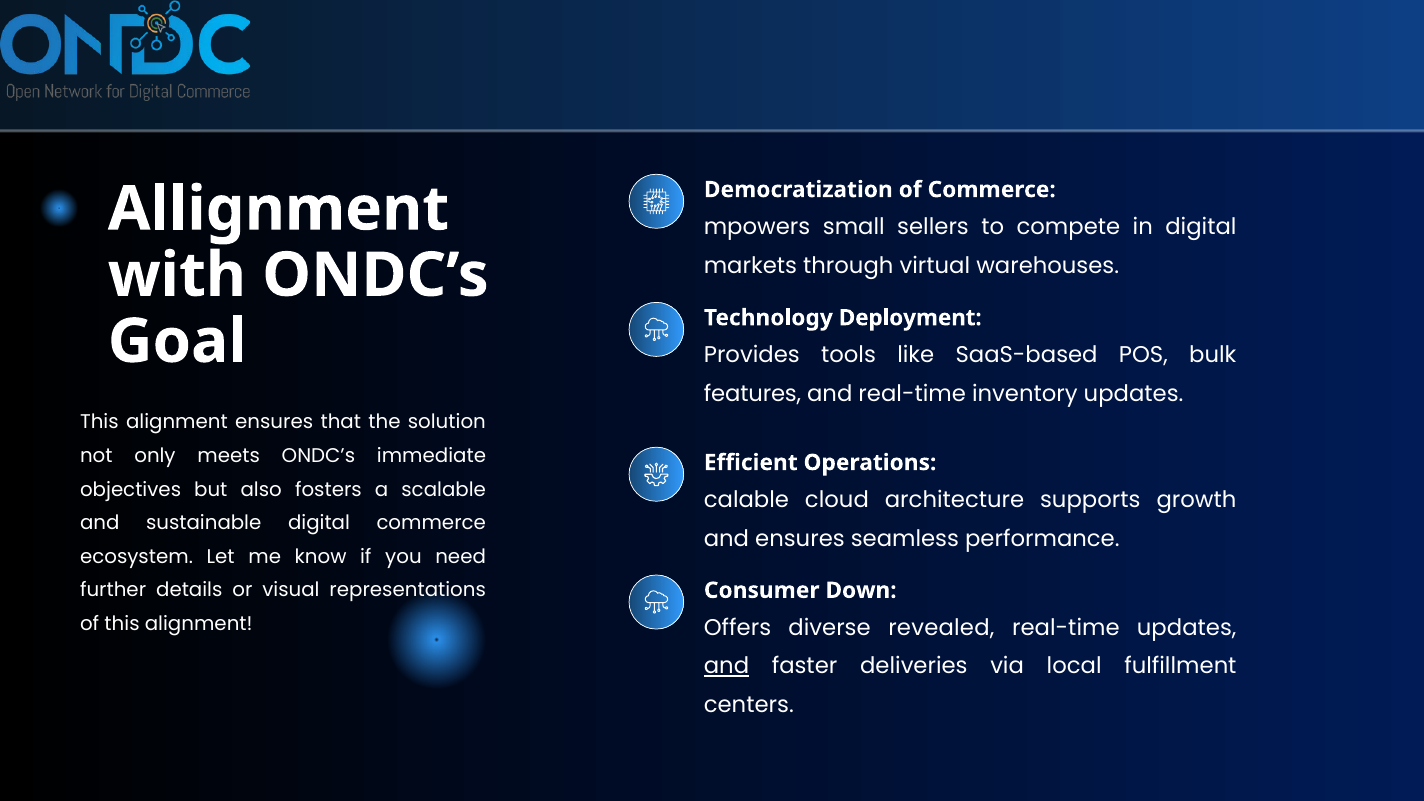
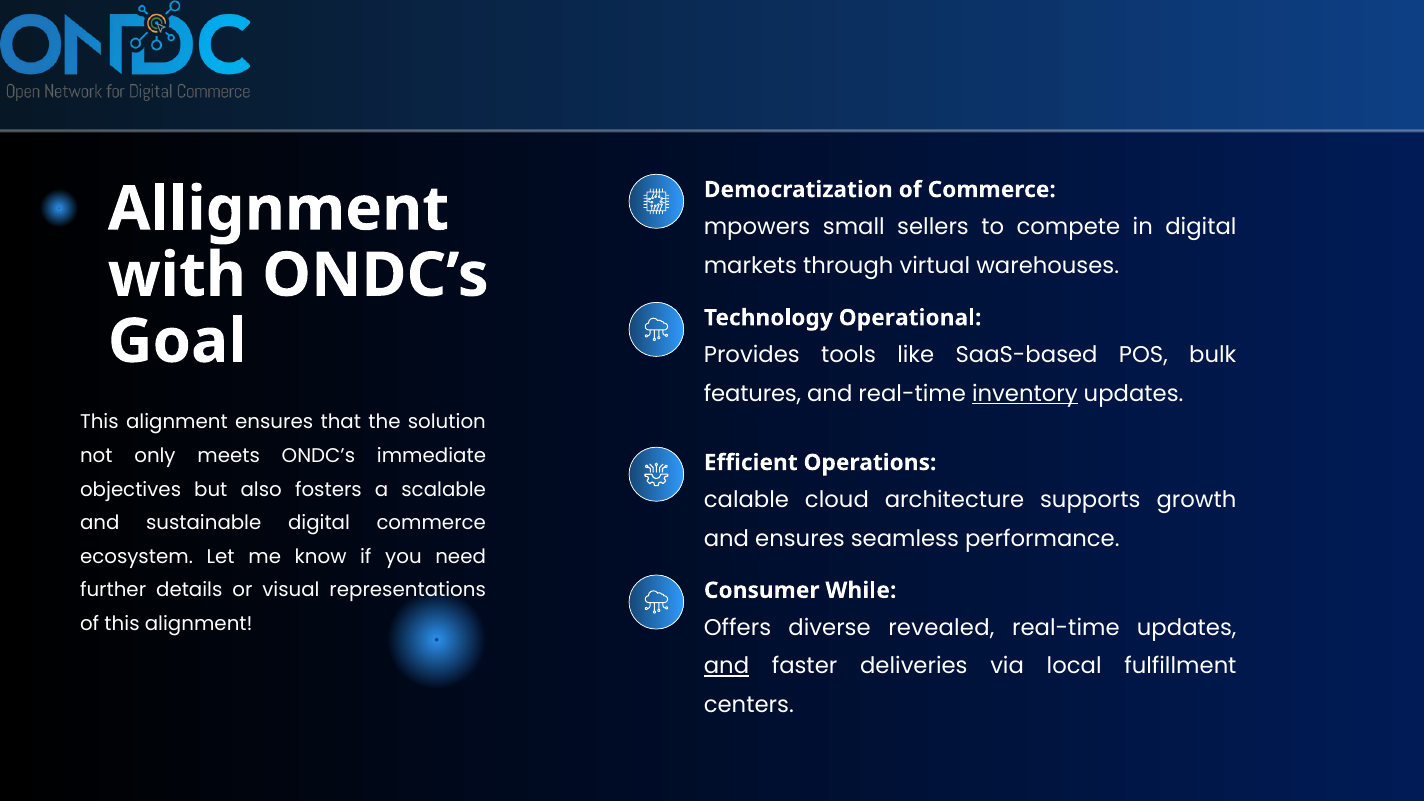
Deployment: Deployment -> Operational
inventory underline: none -> present
Down: Down -> While
